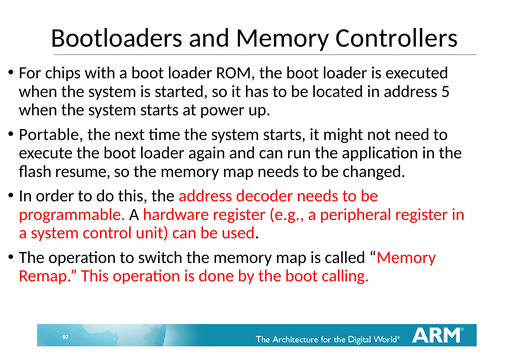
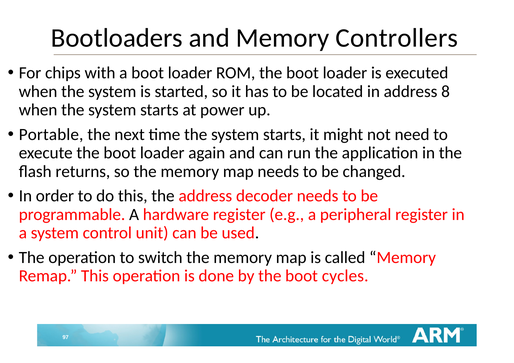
5: 5 -> 8
resume: resume -> returns
calling: calling -> cycles
